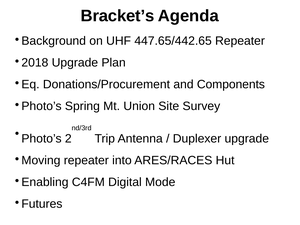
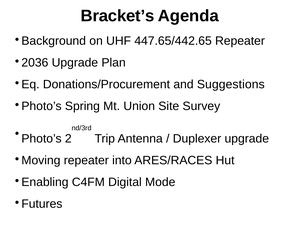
2018: 2018 -> 2036
Components: Components -> Suggestions
